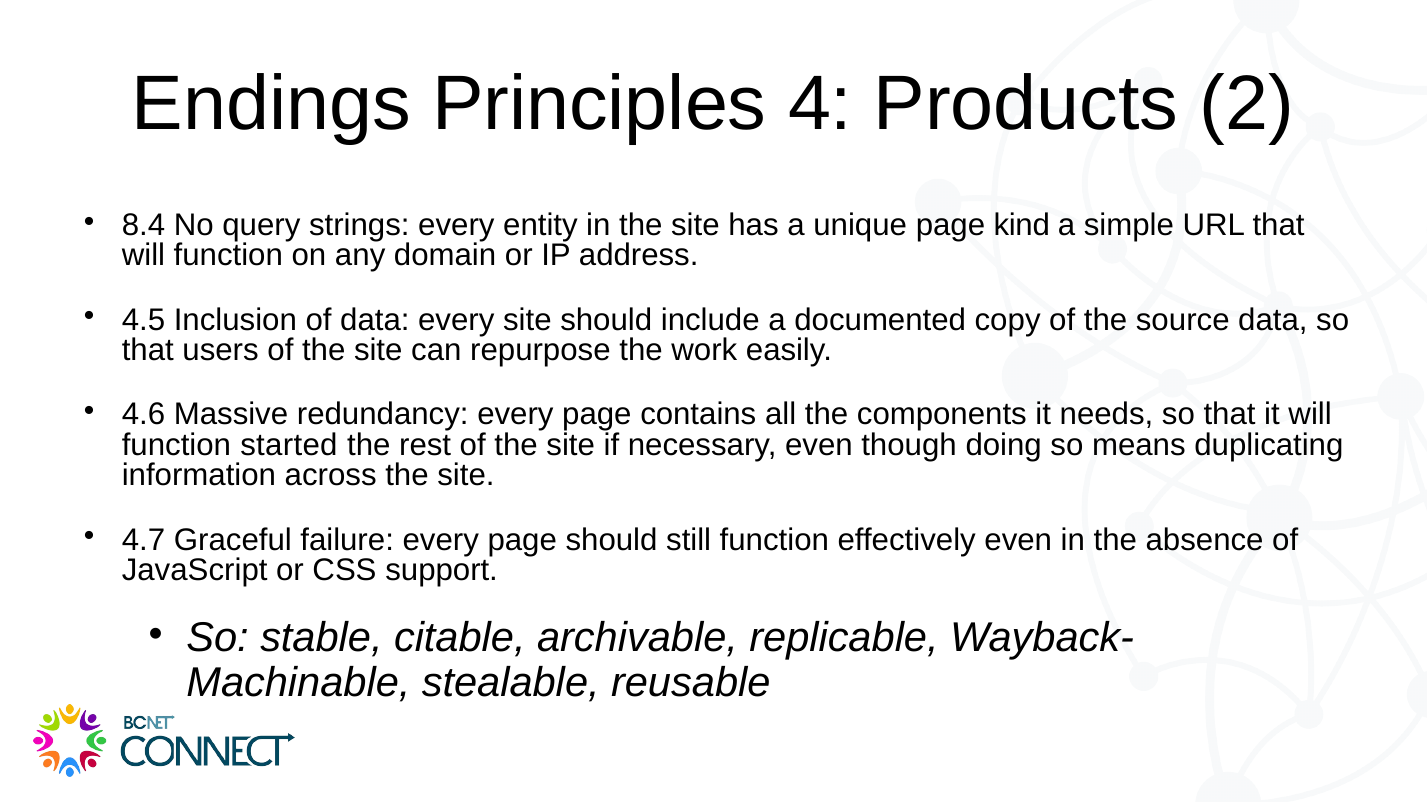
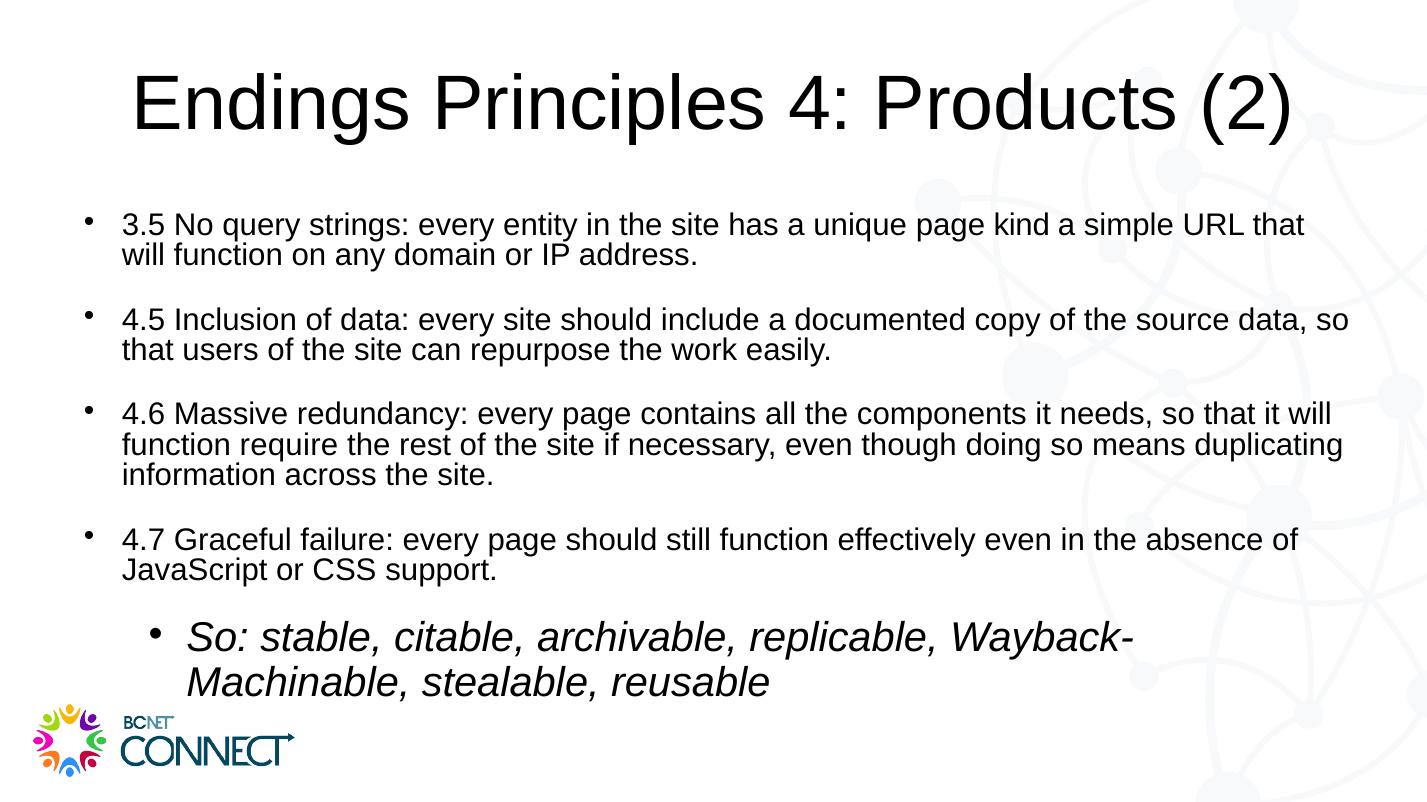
8.4: 8.4 -> 3.5
started: started -> require
